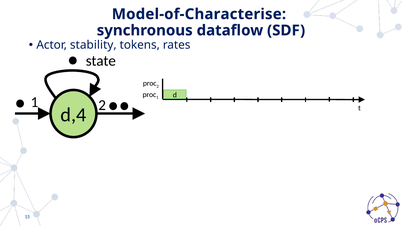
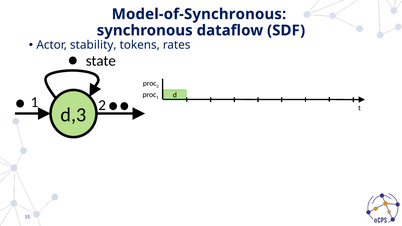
Model-of-Characterise: Model-of-Characterise -> Model-of-Synchronous
d,4: d,4 -> d,3
